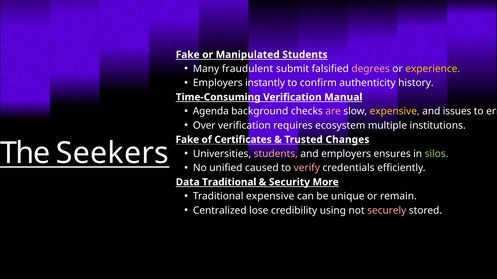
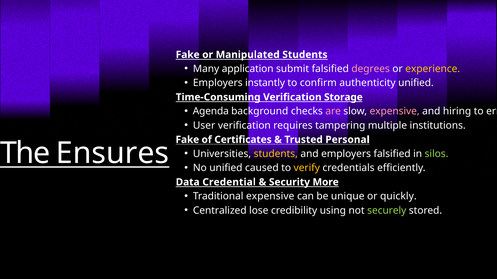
fraudulent: fraudulent -> application
authenticity history: history -> unified
Manual: Manual -> Storage
expensive at (395, 112) colour: yellow -> pink
issues: issues -> hiring
Over: Over -> User
ecosystem: ecosystem -> tampering
Changes: Changes -> Personal
Seekers: Seekers -> Ensures
students at (276, 154) colour: pink -> yellow
employers ensures: ensures -> falsified
verify colour: pink -> yellow
Data Traditional: Traditional -> Credential
remain: remain -> quickly
securely colour: pink -> light green
